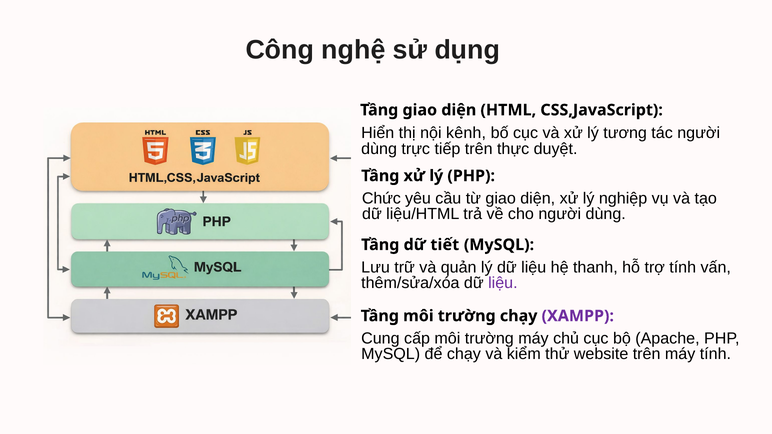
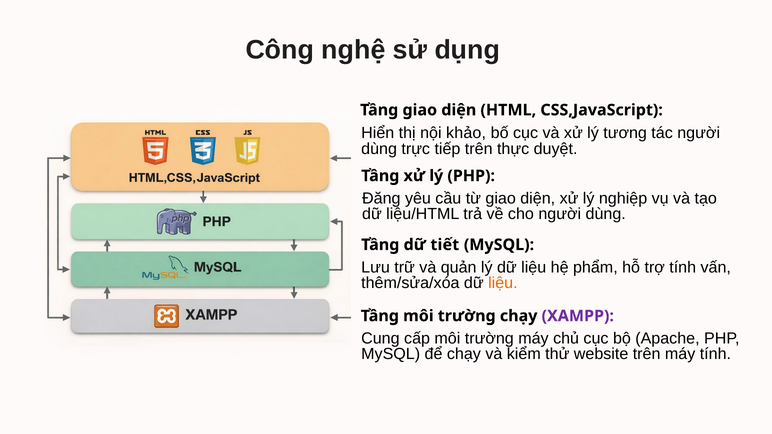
kênh: kênh -> khảo
Chức: Chức -> Đăng
thanh: thanh -> phẩm
liệu at (503, 283) colour: purple -> orange
